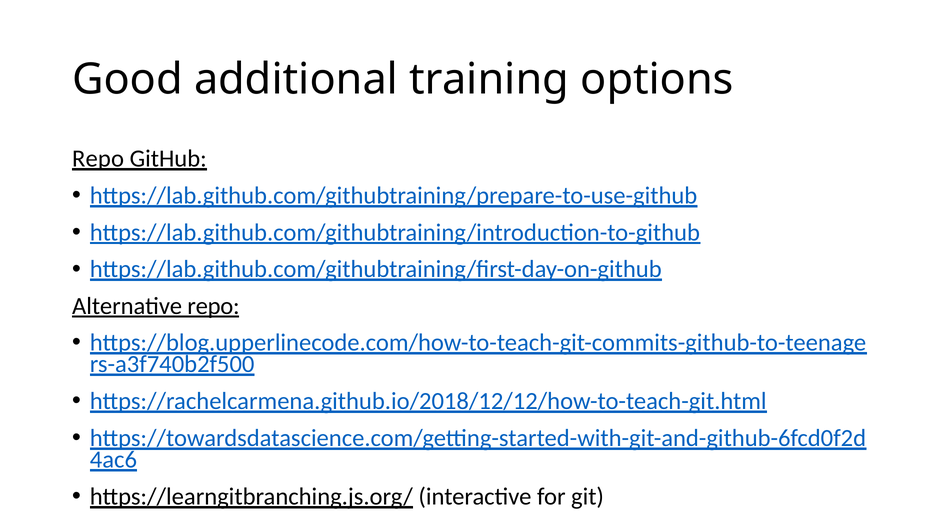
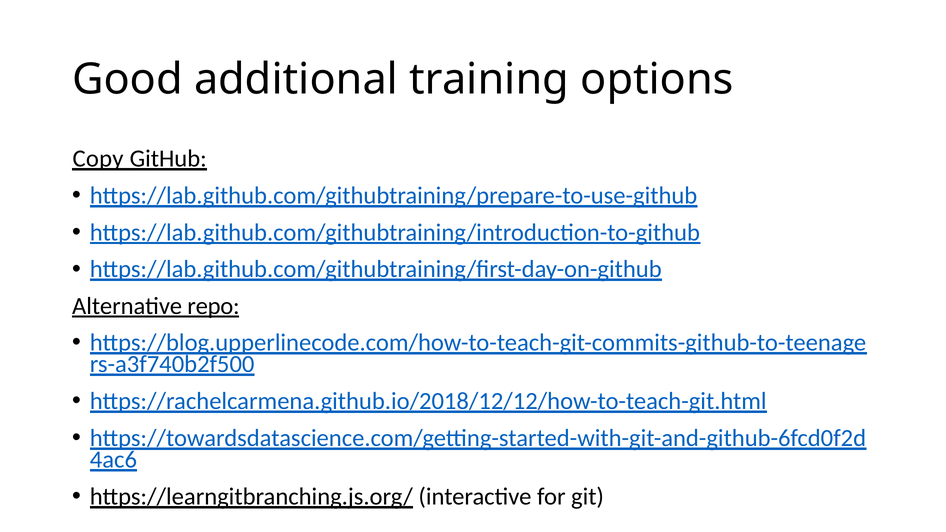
Repo at (98, 159): Repo -> Copy
